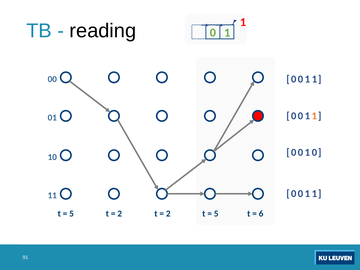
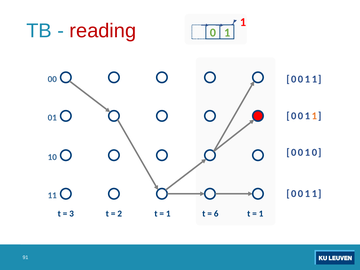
reading colour: black -> red
5 at (72, 214): 5 -> 3
2 at (168, 214): 2 -> 1
5 at (216, 214): 5 -> 6
6 at (261, 214): 6 -> 1
